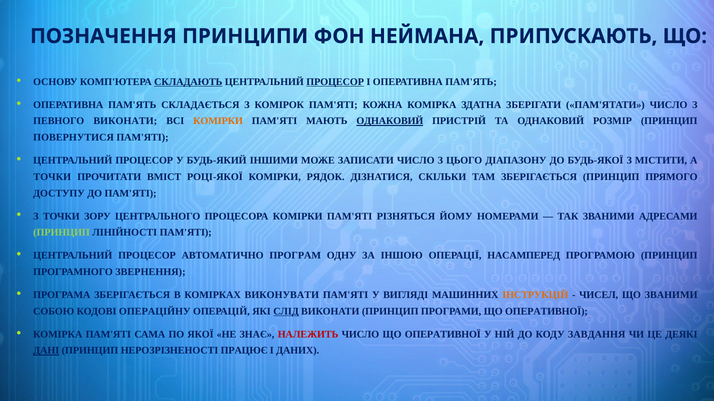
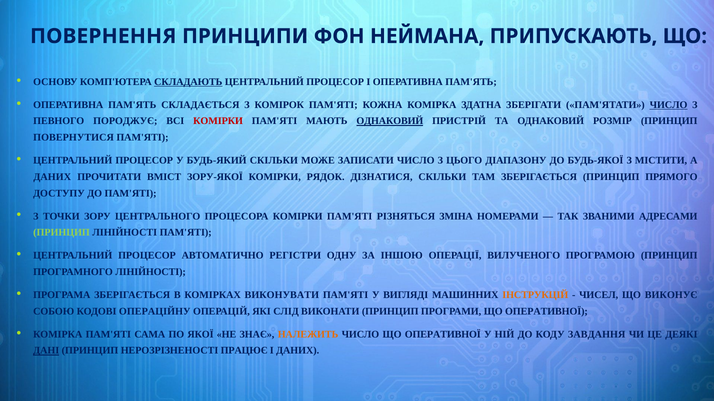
ПОЗНАЧЕННЯ: ПОЗНАЧЕННЯ -> ПОВЕРНЕННЯ
ПРОЦЕСОР at (335, 82) underline: present -> none
ЧИСЛО at (669, 105) underline: none -> present
ПЕВНОГО ВИКОНАТИ: ВИКОНАТИ -> ПОРОДЖУЄ
КОМІРКИ at (218, 121) colour: orange -> red
БУДЬ-ЯКИЙ ІНШИМИ: ІНШИМИ -> СКІЛЬКИ
ТОЧКИ at (52, 177): ТОЧКИ -> ДАНИХ
РОЦІ-ЯКОЇ: РОЦІ-ЯКОЇ -> ЗОРУ-ЯКОЇ
ЙОМУ: ЙОМУ -> ЗМІНА
ПРОГРАМ: ПРОГРАМ -> РЕГІСТРИ
НАСАМПЕРЕД: НАСАМПЕРЕД -> ВИЛУЧЕНОГО
ПРОГРАМНОГО ЗВЕРНЕННЯ: ЗВЕРНЕННЯ -> ЛІНІЙНОСТІ
ЩО ЗВАНИМИ: ЗВАНИМИ -> ВИКОНУЄ
СЛІД underline: present -> none
НАЛЕЖИТЬ colour: red -> orange
